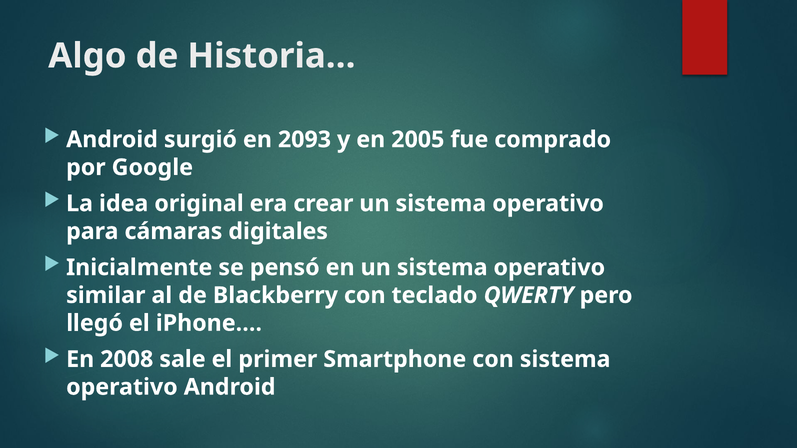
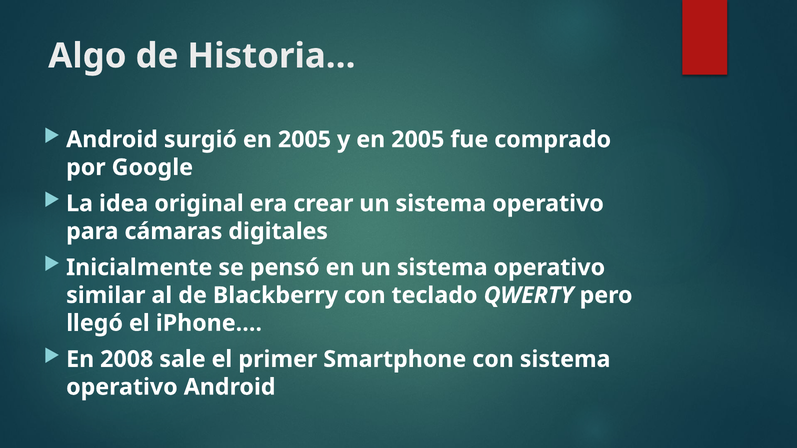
surgió en 2093: 2093 -> 2005
